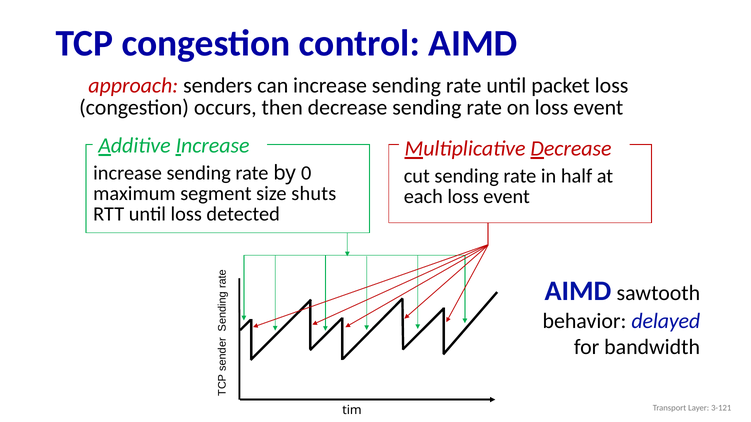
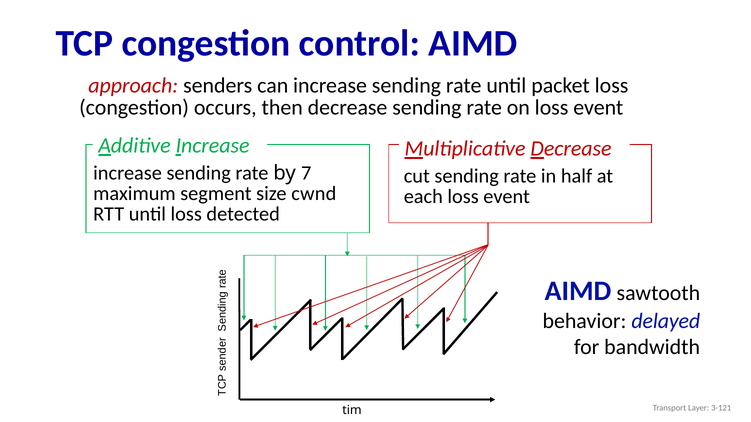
0: 0 -> 7
shuts: shuts -> cwnd
